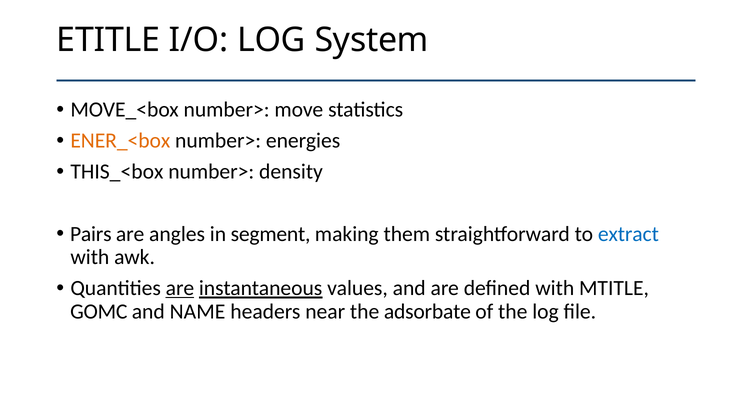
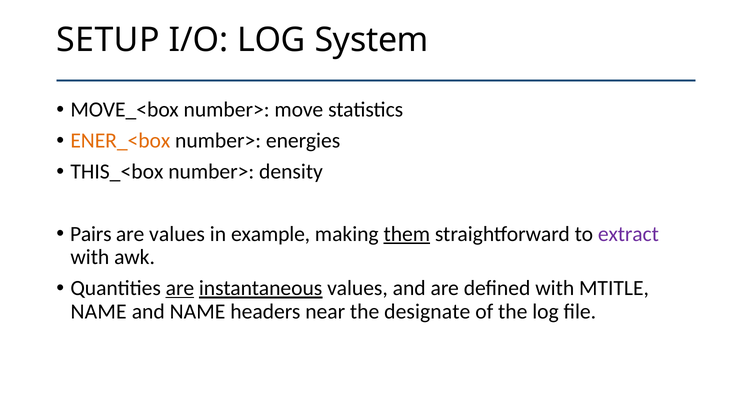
ETITLE: ETITLE -> SETUP
are angles: angles -> values
segment: segment -> example
them underline: none -> present
extract colour: blue -> purple
GOMC at (99, 311): GOMC -> NAME
adsorbate: adsorbate -> designate
